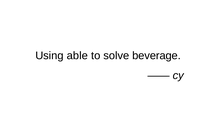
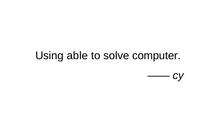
beverage: beverage -> computer
